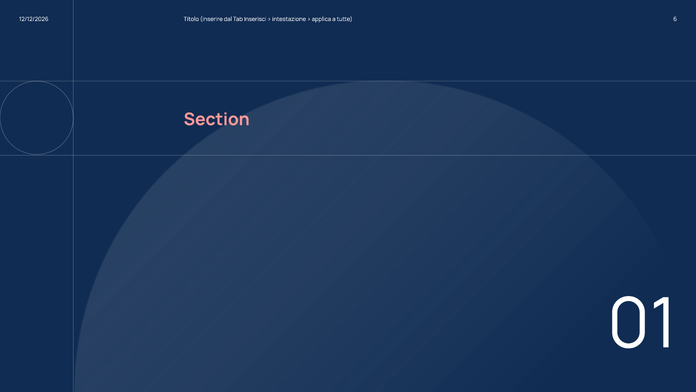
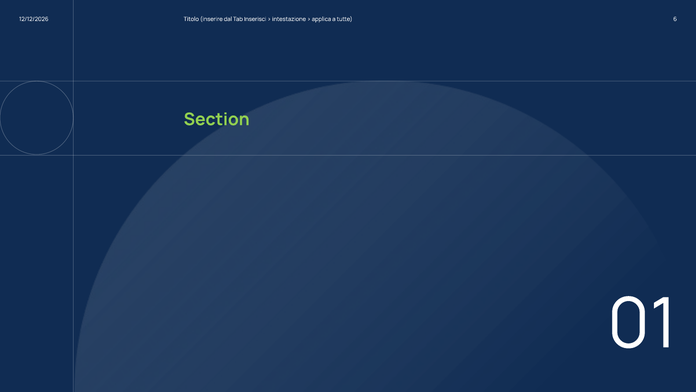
Section colour: pink -> light green
